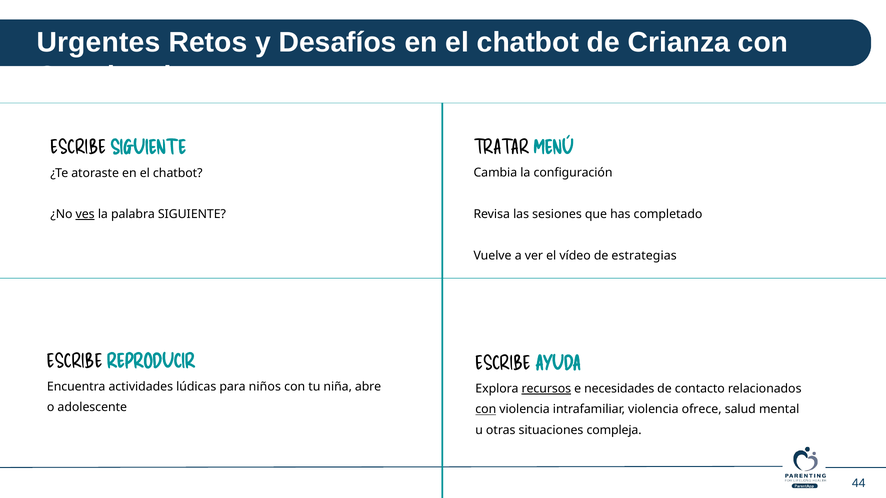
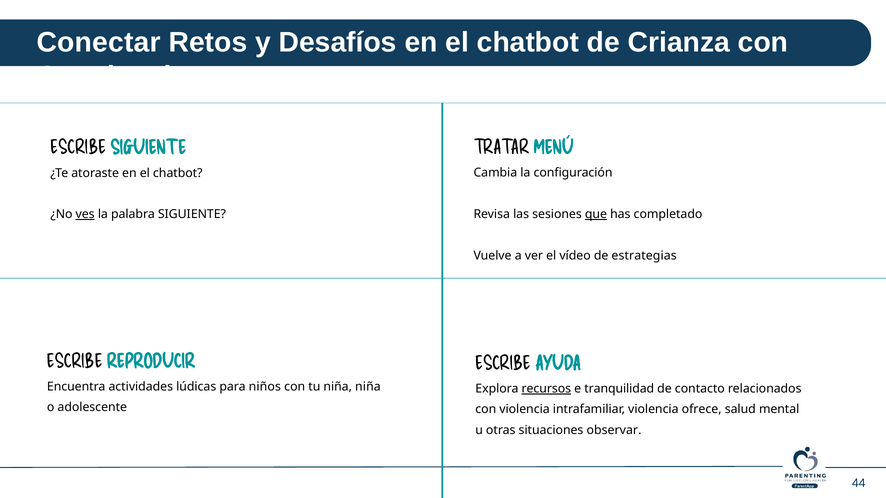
Urgentes: Urgentes -> Conectar
que underline: none -> present
niña abre: abre -> niña
necesidades: necesidades -> tranquilidad
con at (486, 410) underline: present -> none
compleja: compleja -> observar
